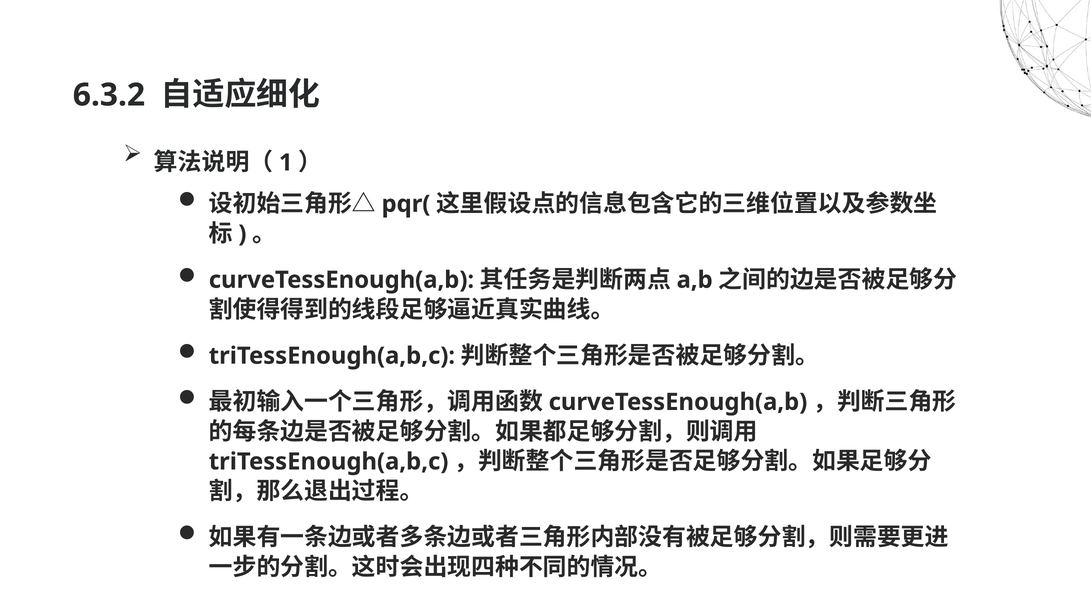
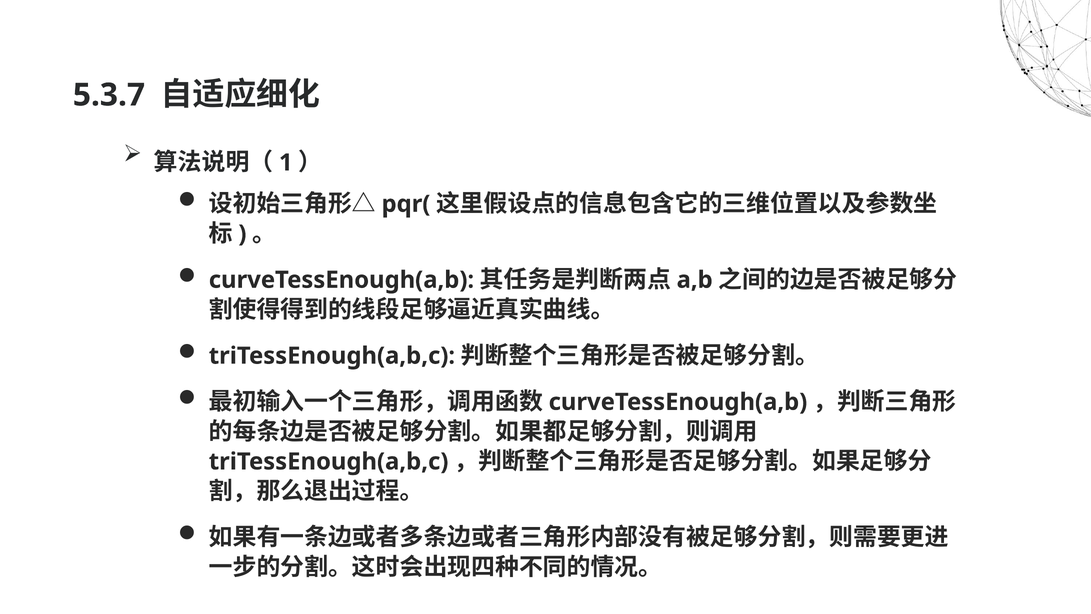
6.3.2: 6.3.2 -> 5.3.7
